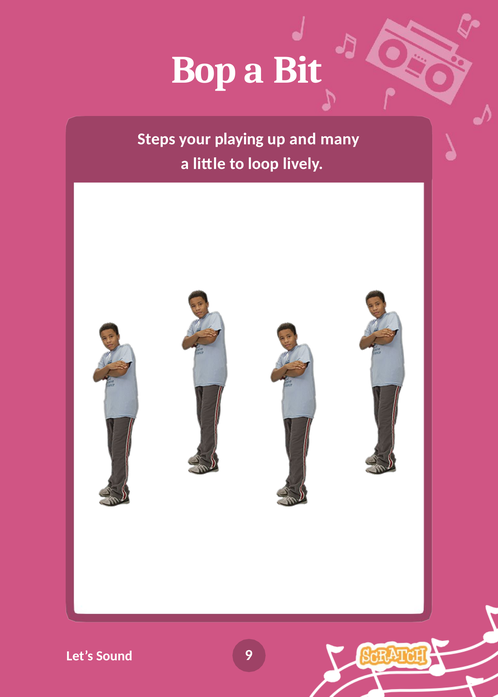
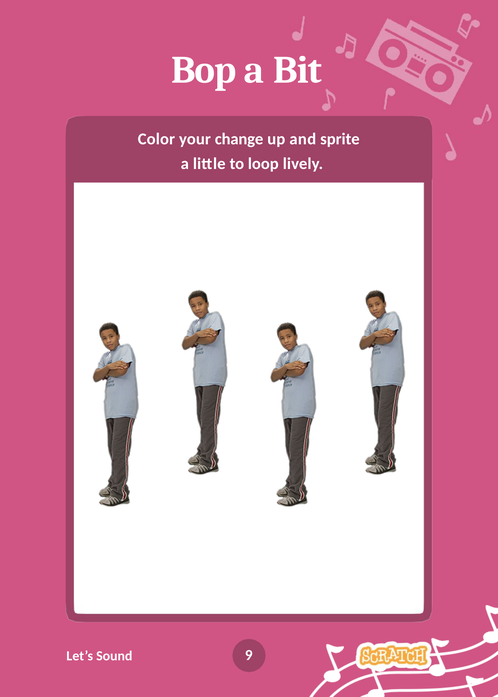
Steps: Steps -> Color
playing: playing -> change
many: many -> sprite
